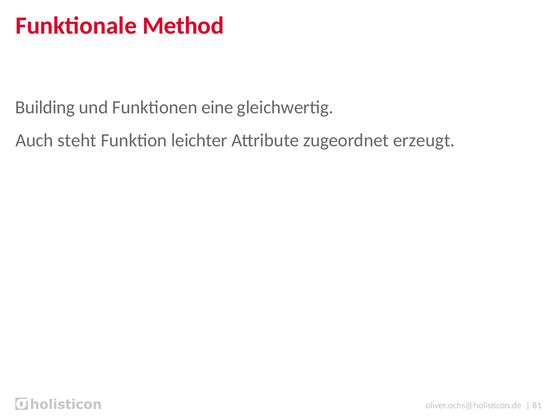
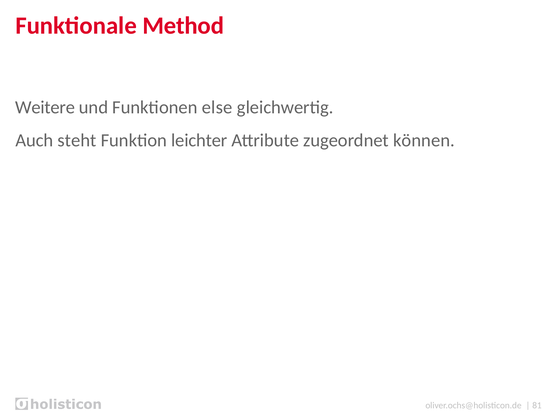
Building: Building -> Weitere
eine: eine -> else
erzeugt: erzeugt -> können
